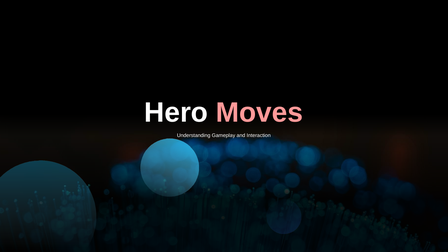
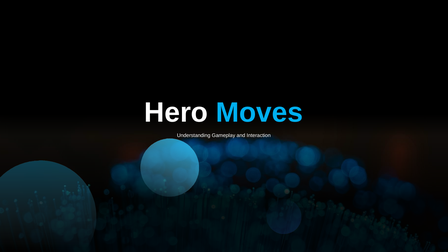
Moves colour: pink -> light blue
